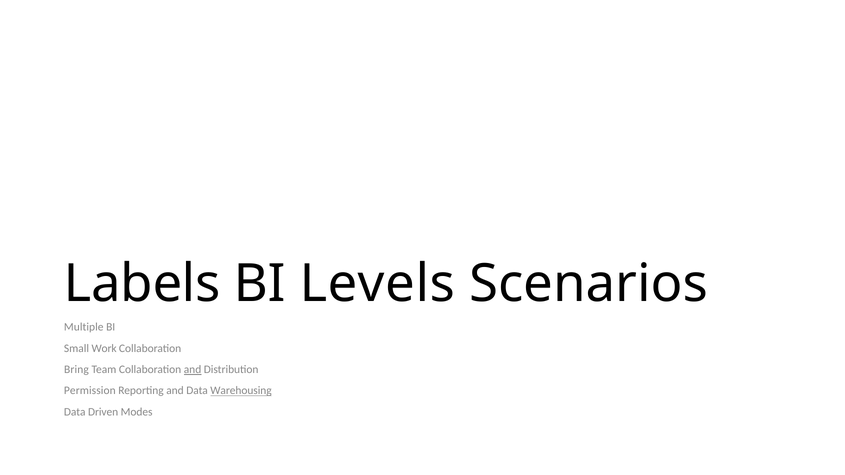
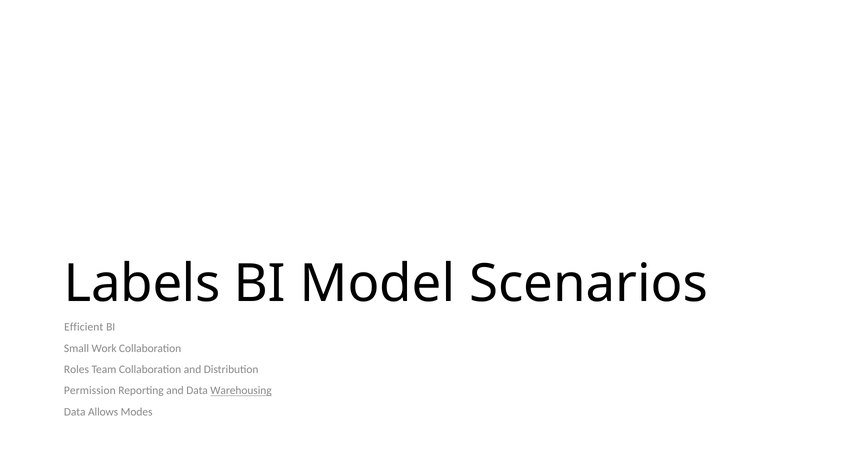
Levels: Levels -> Model
Multiple: Multiple -> Efficient
Bring: Bring -> Roles
and at (193, 370) underline: present -> none
Driven: Driven -> Allows
